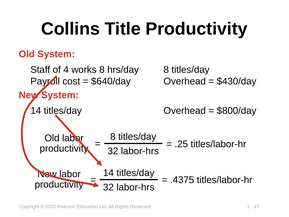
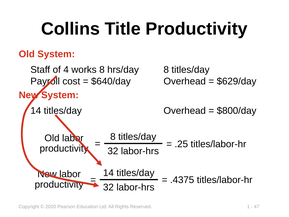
$430/day: $430/day -> $629/day
